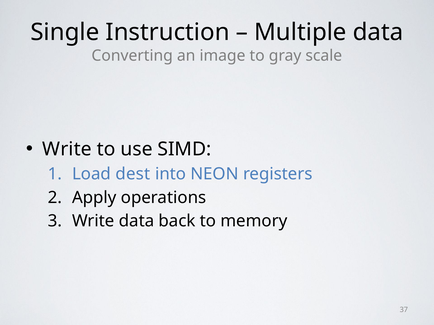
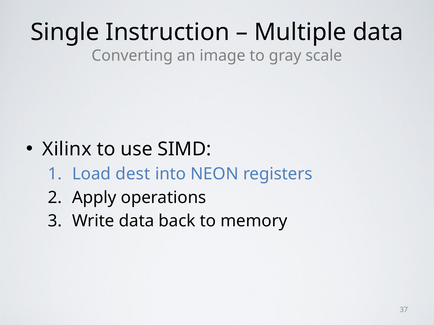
Write at (67, 149): Write -> Xilinx
